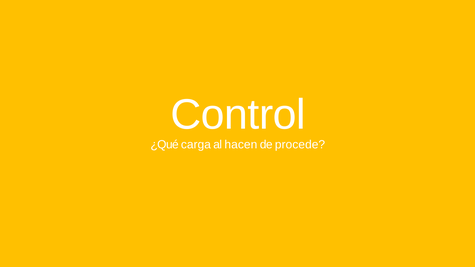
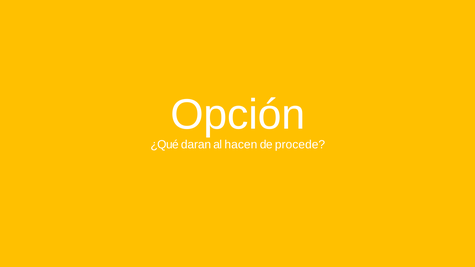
Control: Control -> Opción
carga: carga -> daran
